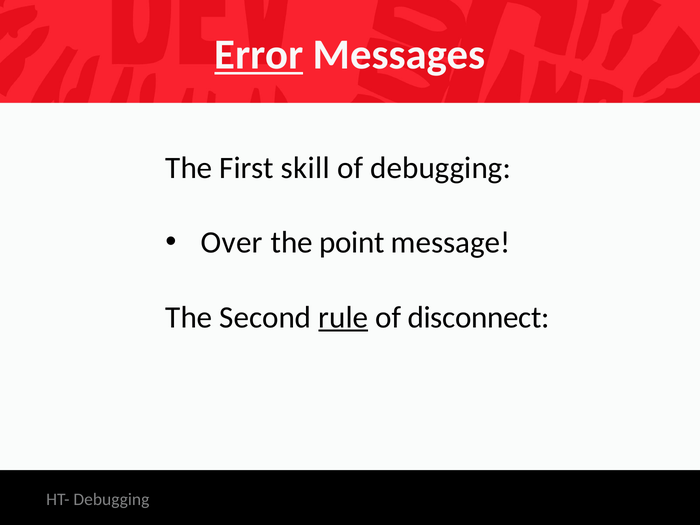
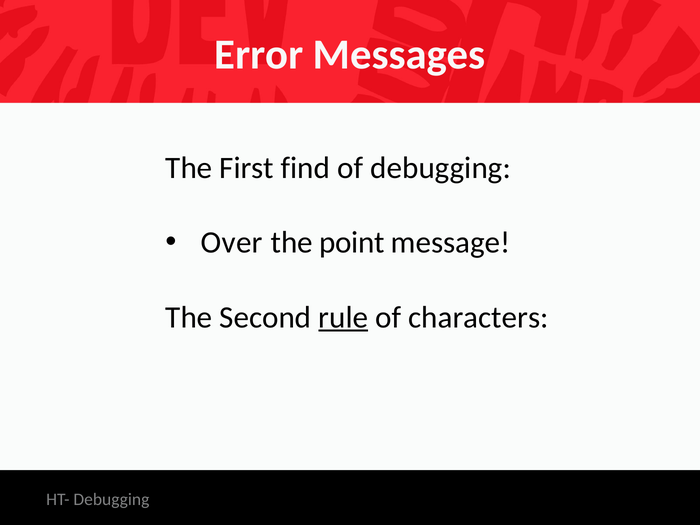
Error underline: present -> none
skill: skill -> find
disconnect: disconnect -> characters
